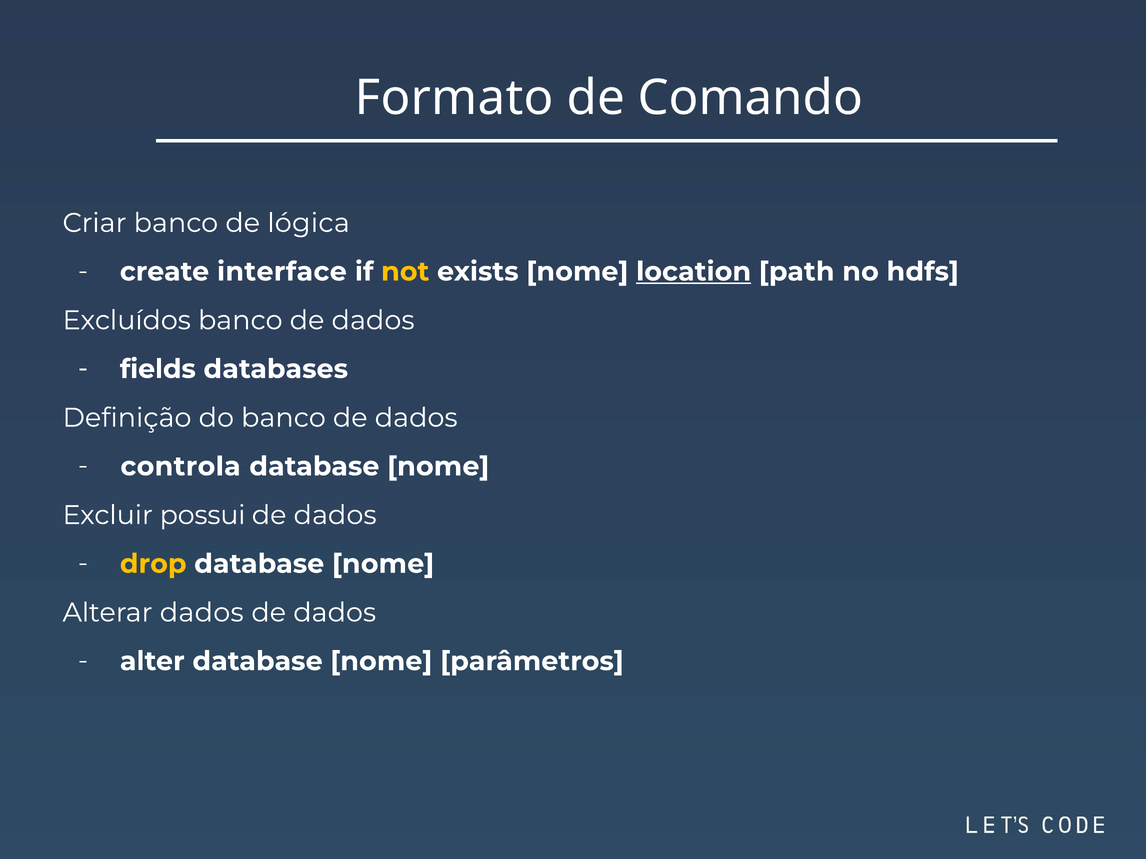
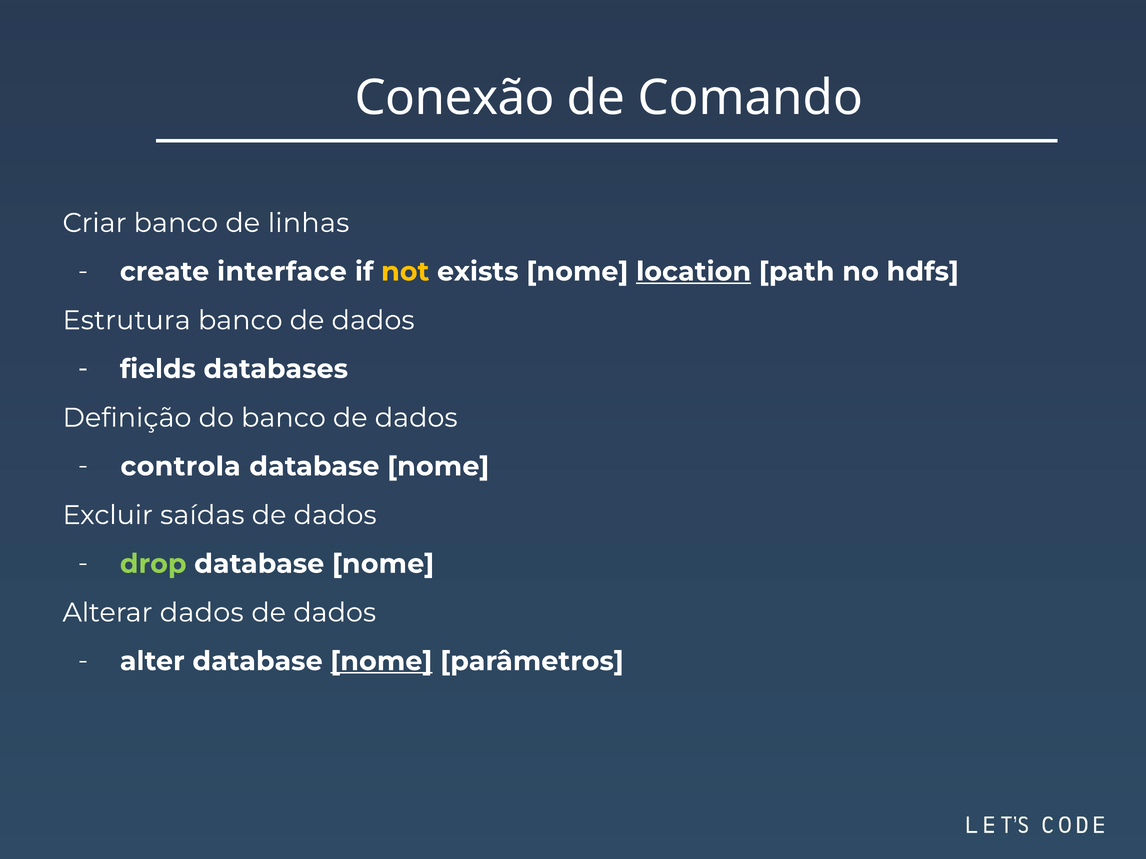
Formato: Formato -> Conexão
lógica: lógica -> linhas
Excluídos: Excluídos -> Estrutura
possui: possui -> saídas
drop colour: yellow -> light green
nome at (381, 662) underline: none -> present
